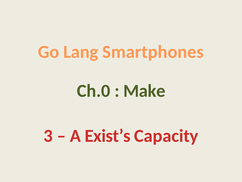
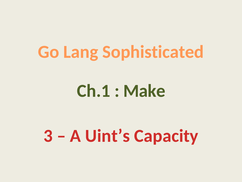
Smartphones: Smartphones -> Sophisticated
Ch.0: Ch.0 -> Ch.1
Exist’s: Exist’s -> Uint’s
